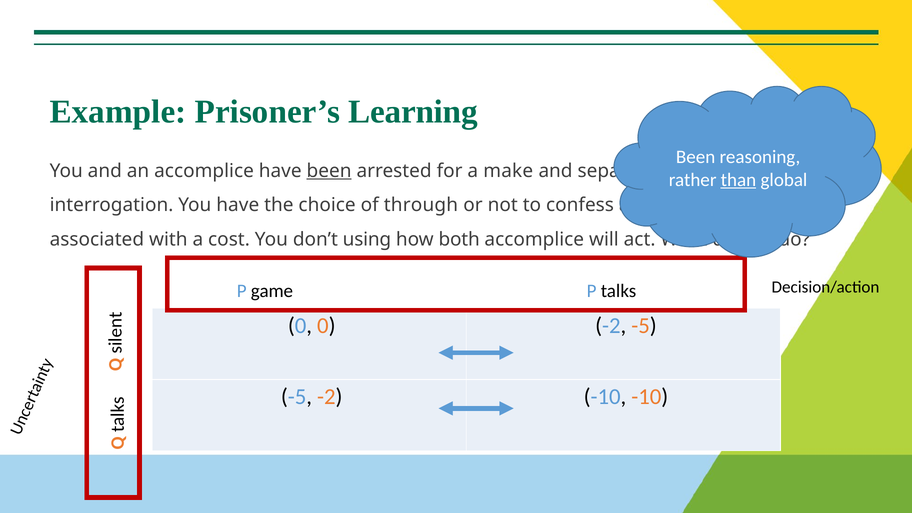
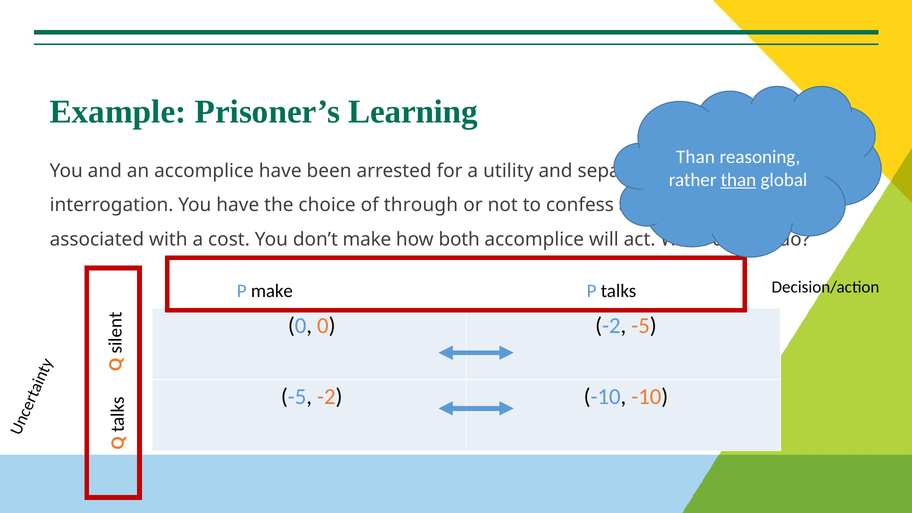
Been at (696, 157): Been -> Than
been at (329, 171) underline: present -> none
make: make -> utility
don’t using: using -> make
P game: game -> make
